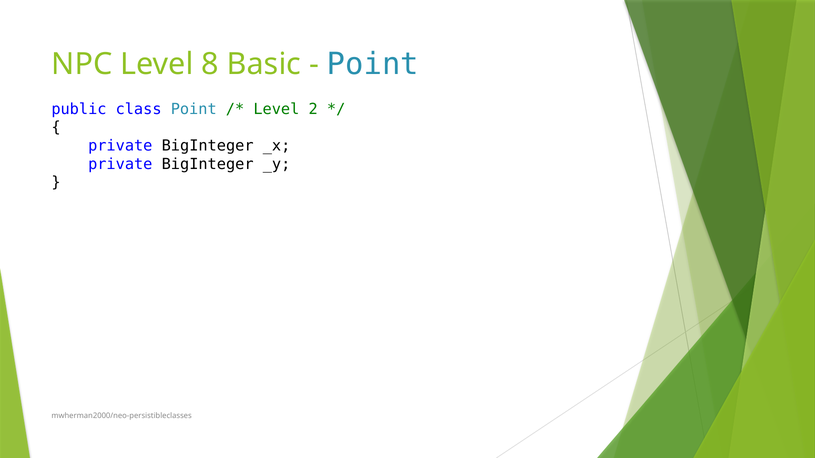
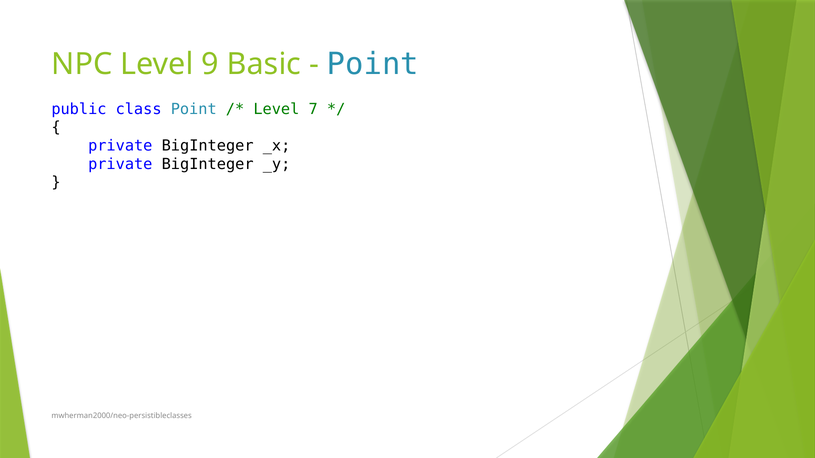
8: 8 -> 9
2: 2 -> 7
